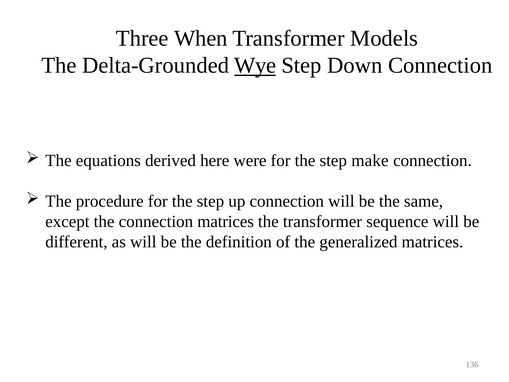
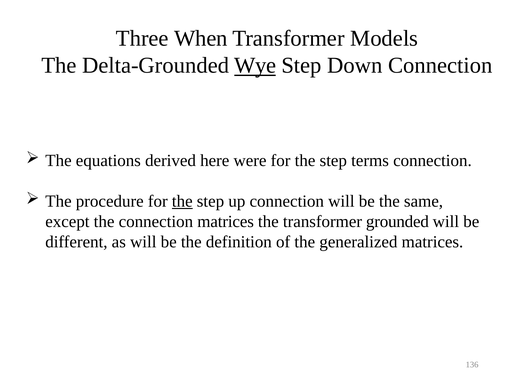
make: make -> terms
the at (182, 201) underline: none -> present
sequence: sequence -> grounded
